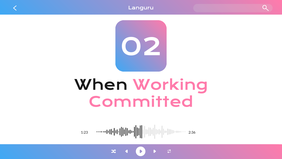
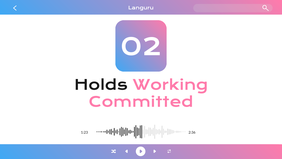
When: When -> Holds
